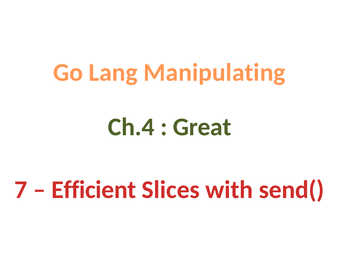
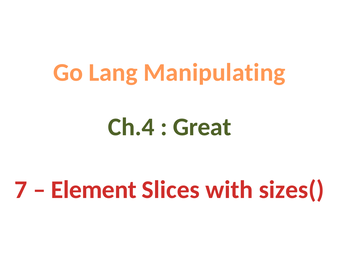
Efficient: Efficient -> Element
send(: send( -> sizes(
